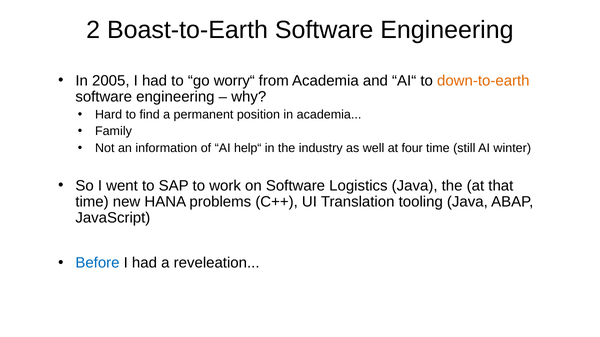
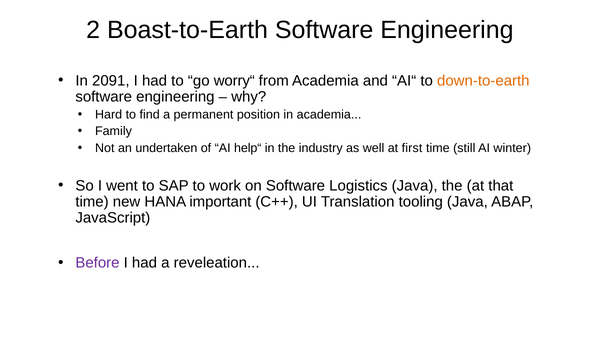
2005: 2005 -> 2091
information: information -> undertaken
four: four -> first
problems: problems -> important
Before colour: blue -> purple
